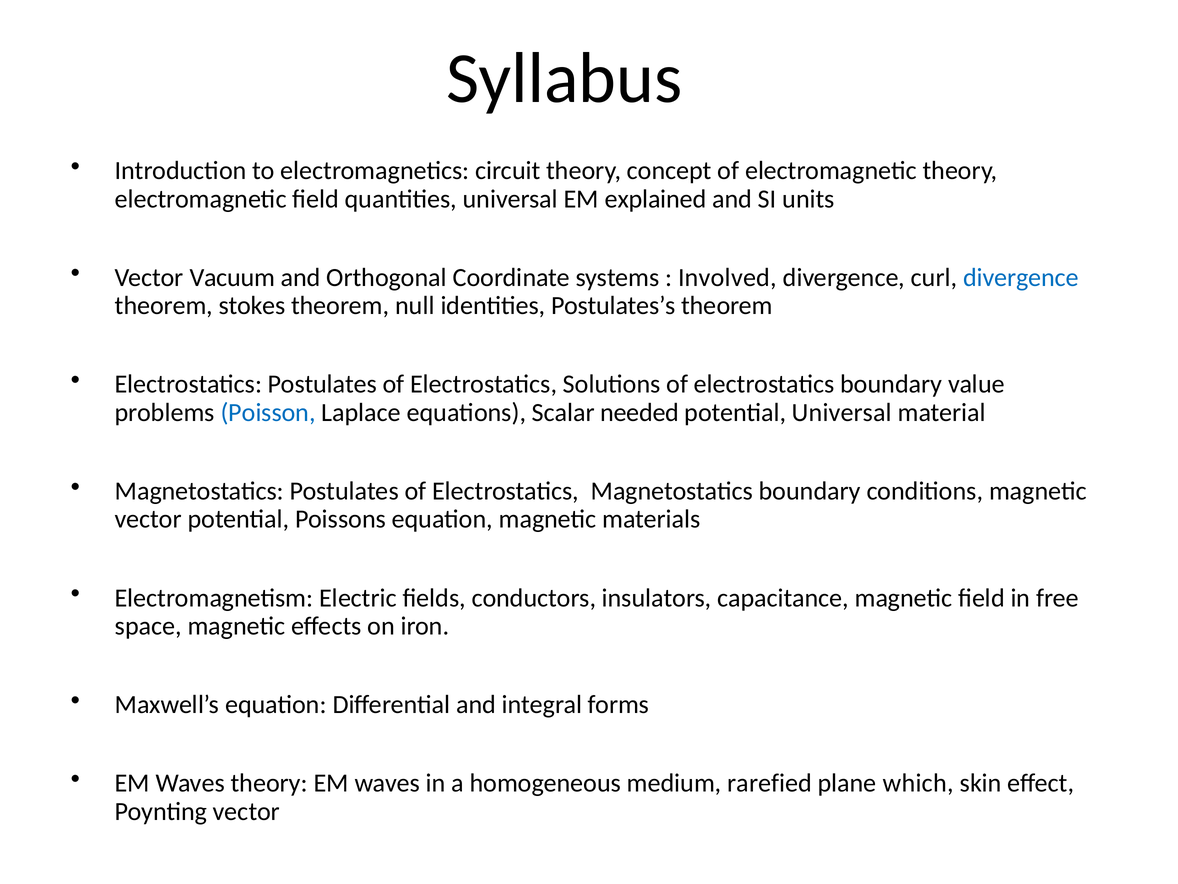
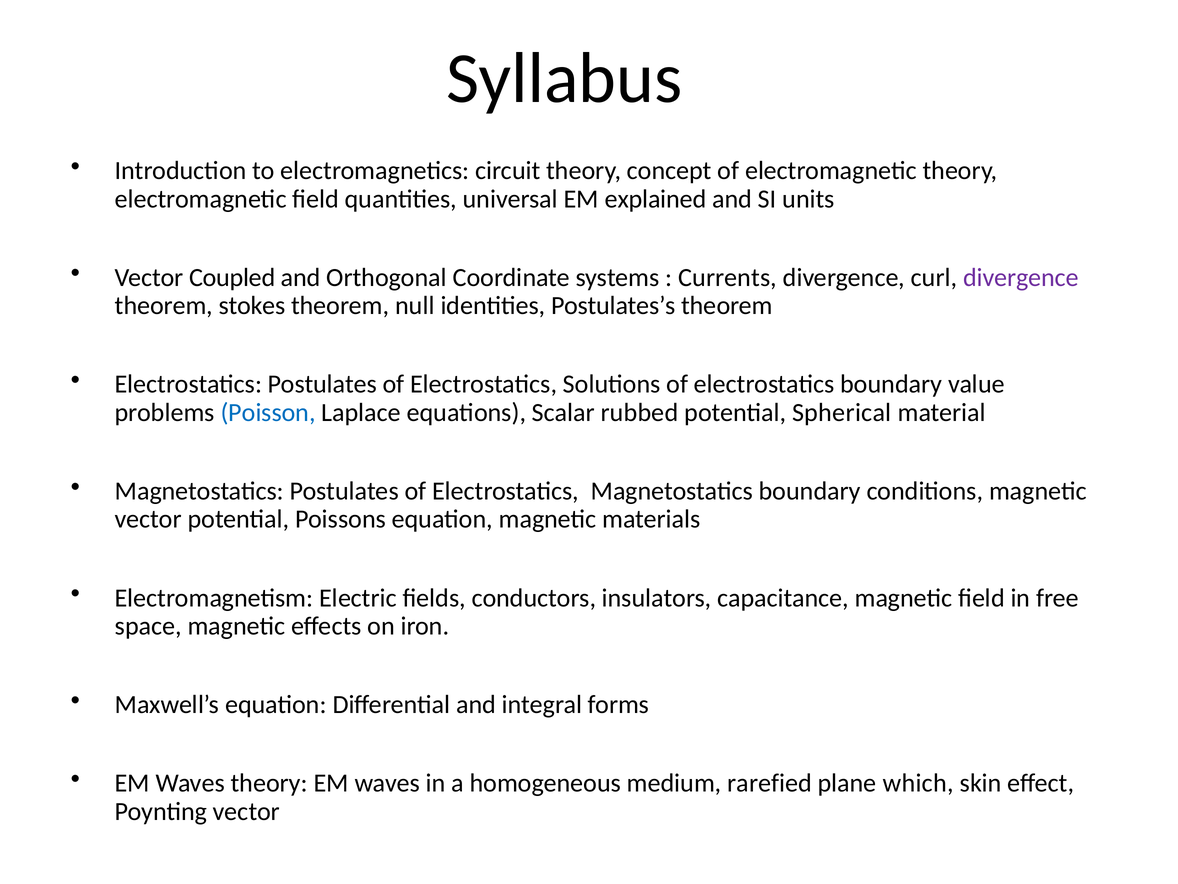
Vacuum: Vacuum -> Coupled
Involved: Involved -> Currents
divergence at (1021, 277) colour: blue -> purple
needed: needed -> rubbed
potential Universal: Universal -> Spherical
